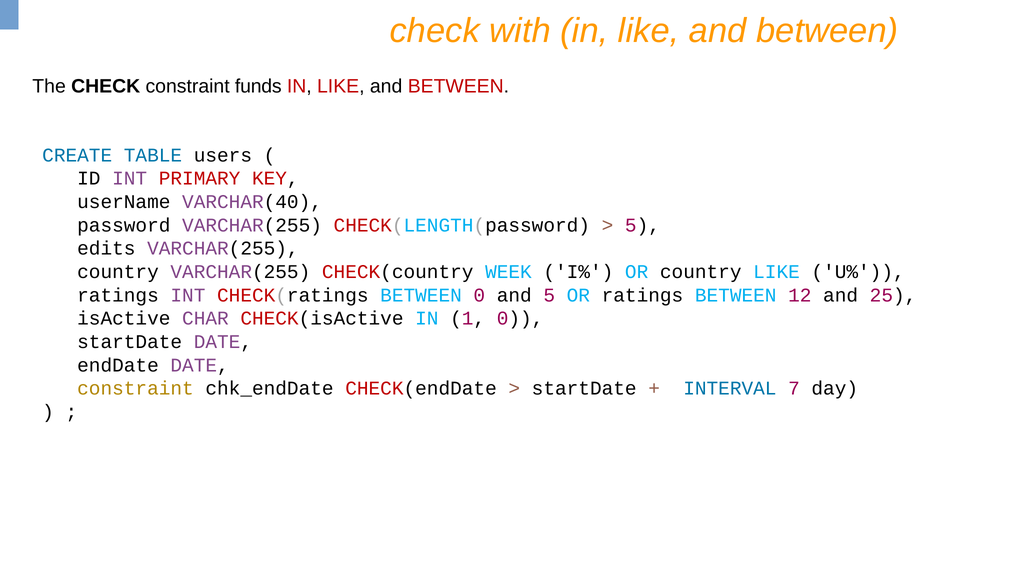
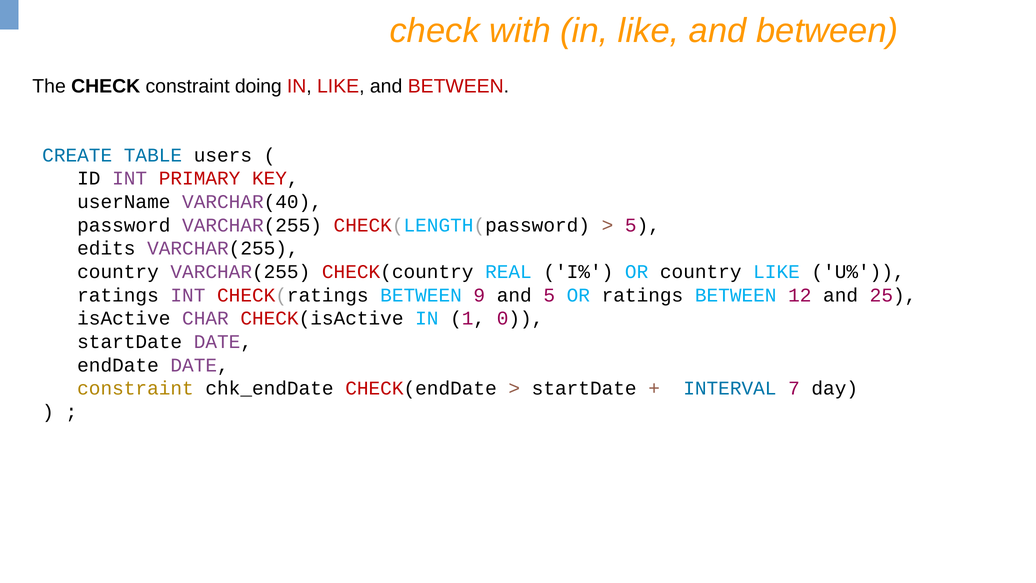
funds: funds -> doing
WEEK: WEEK -> REAL
BETWEEN 0: 0 -> 9
